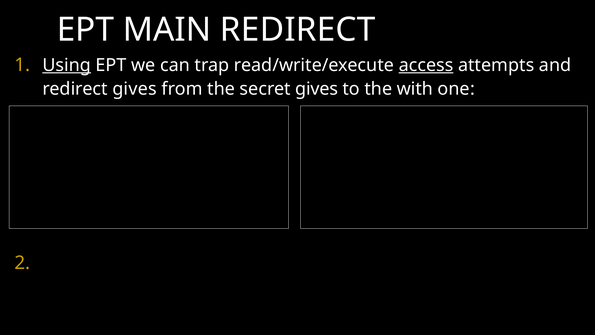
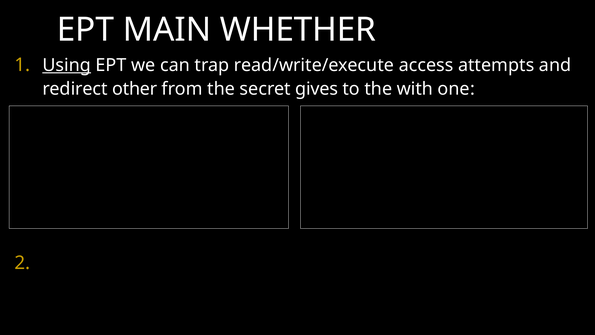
MAIN REDIRECT: REDIRECT -> WHETHER
access underline: present -> none
redirect gives: gives -> other
